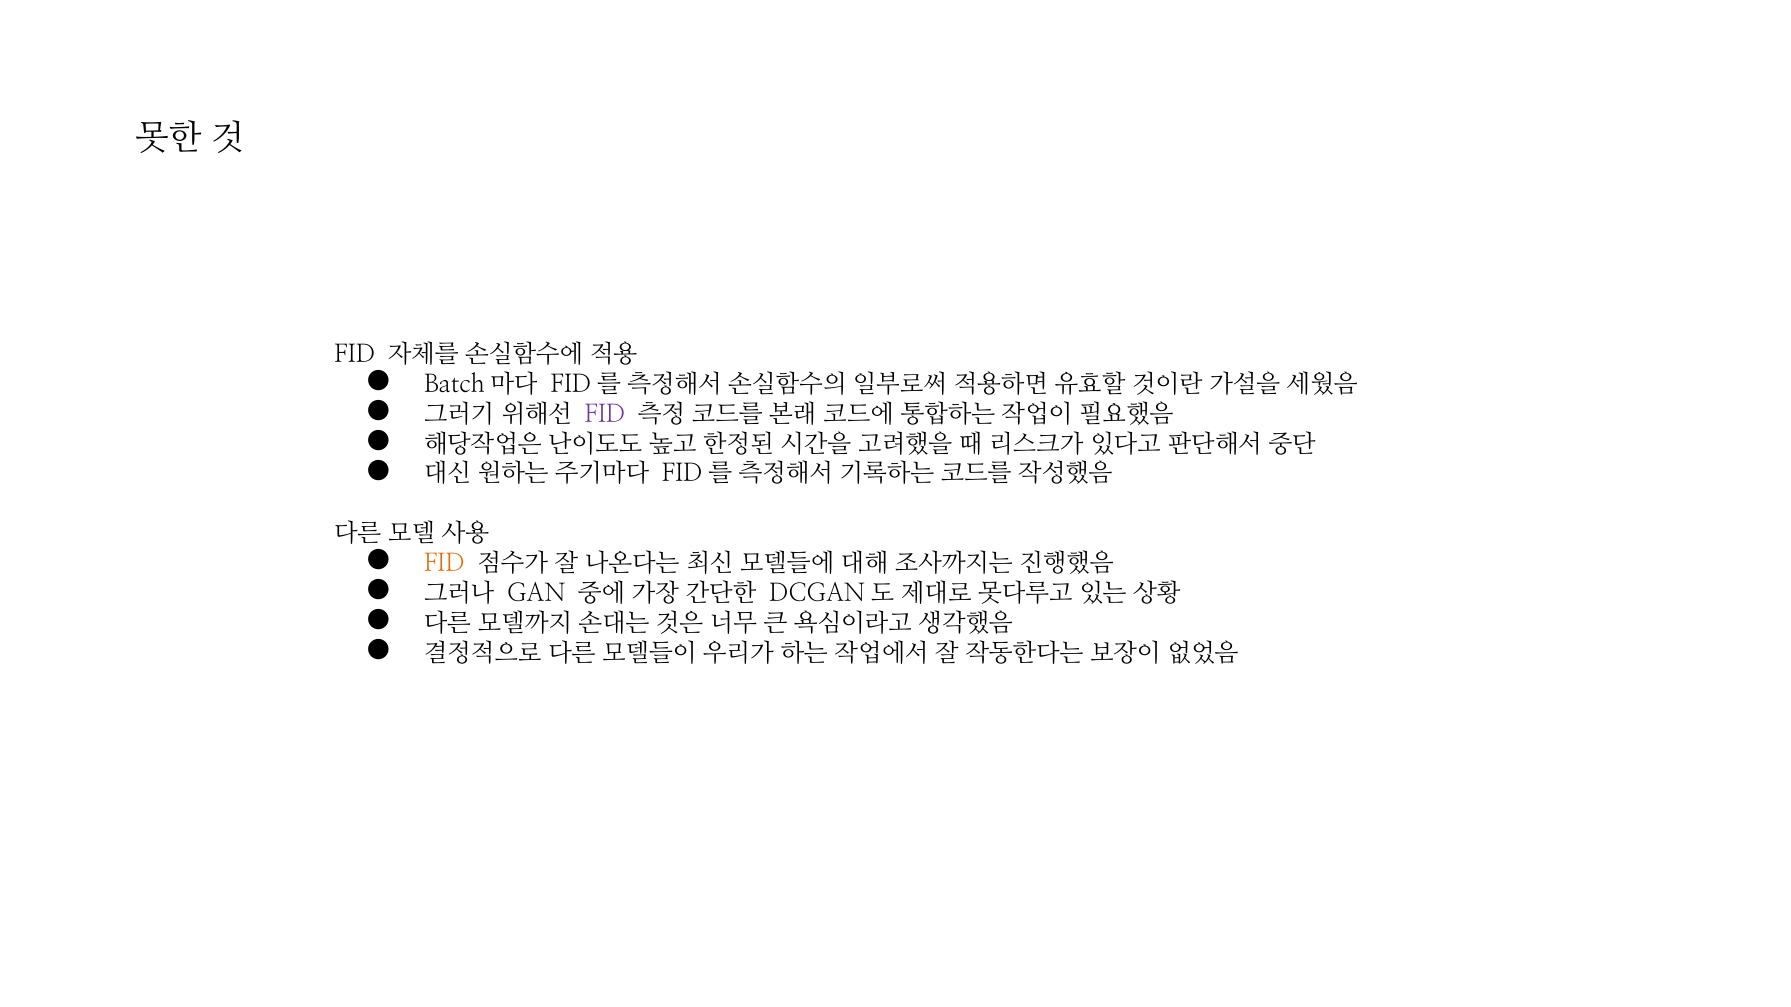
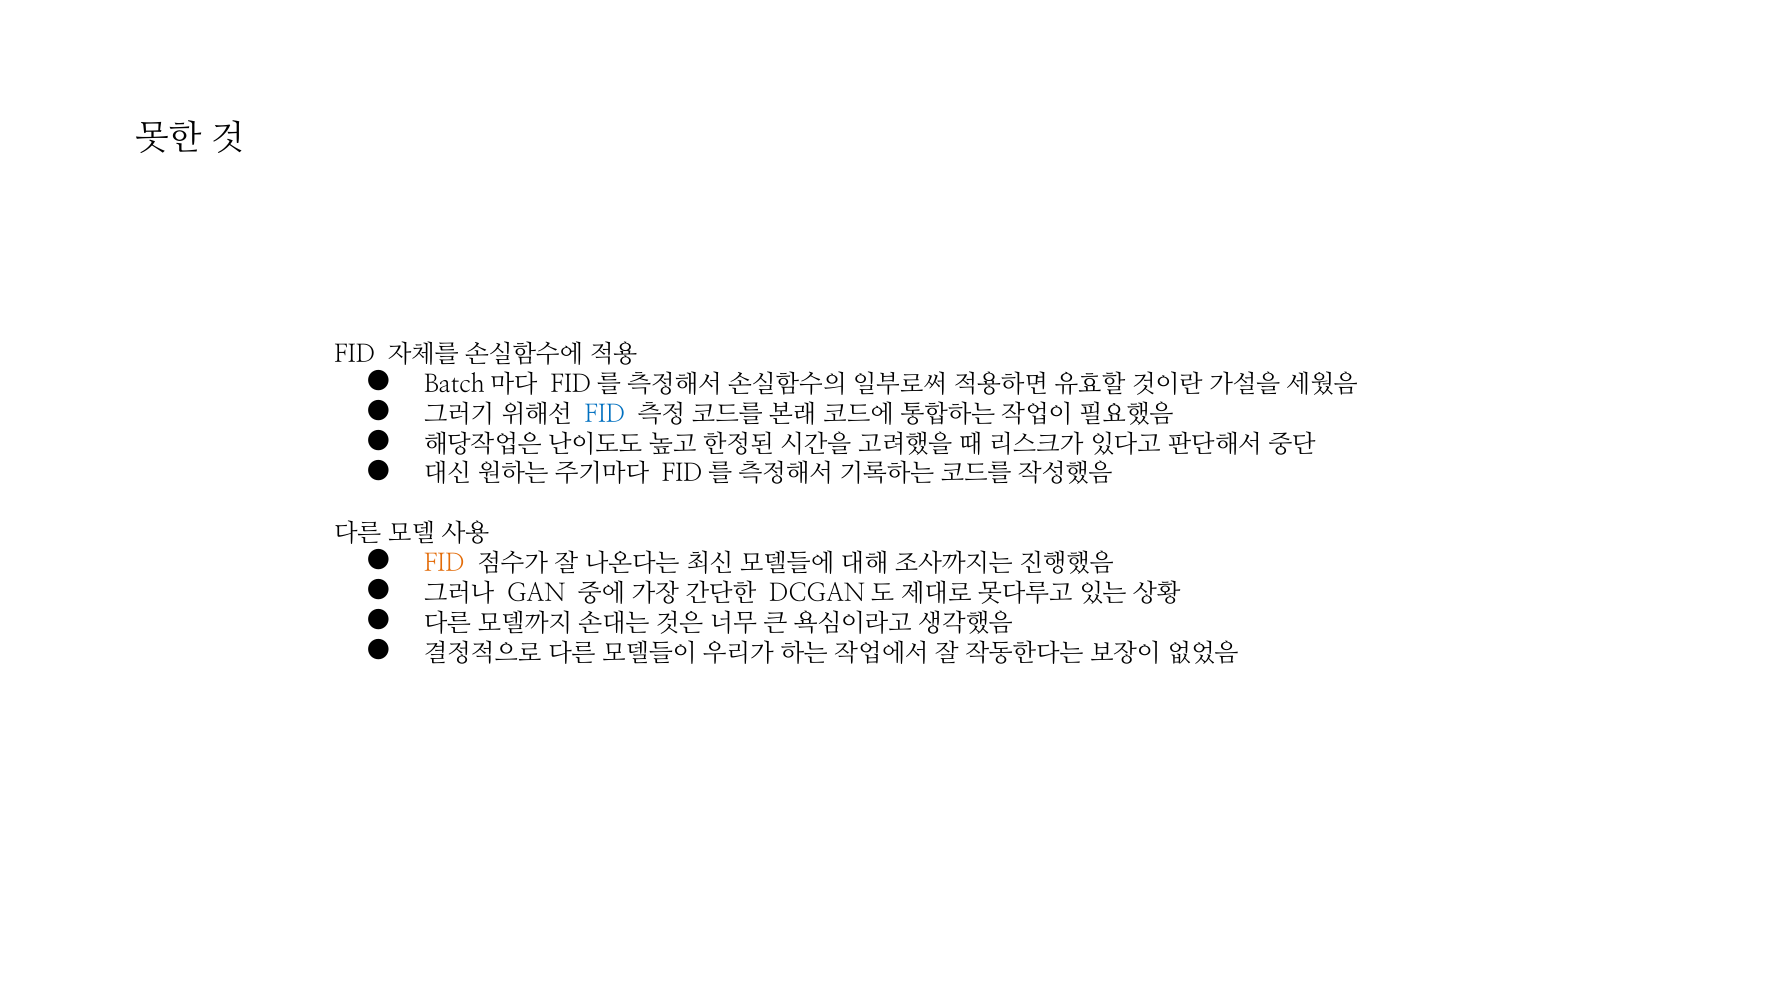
FID at (605, 414) colour: purple -> blue
